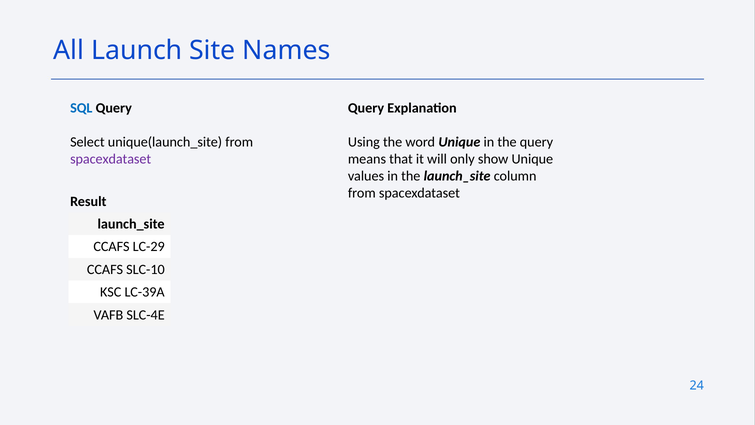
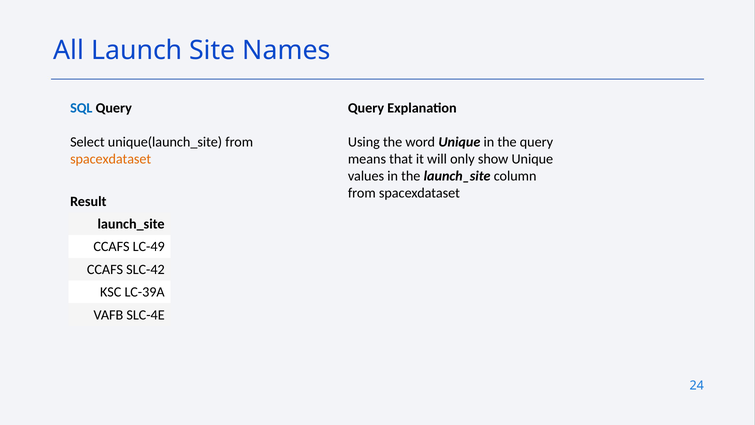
spacexdataset at (111, 159) colour: purple -> orange
LC-29: LC-29 -> LC-49
SLC-10: SLC-10 -> SLC-42
